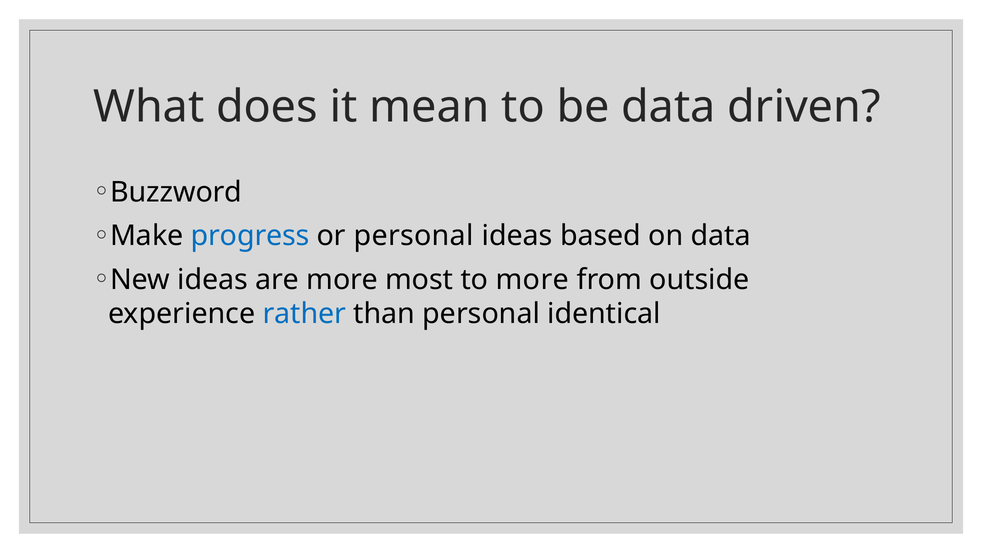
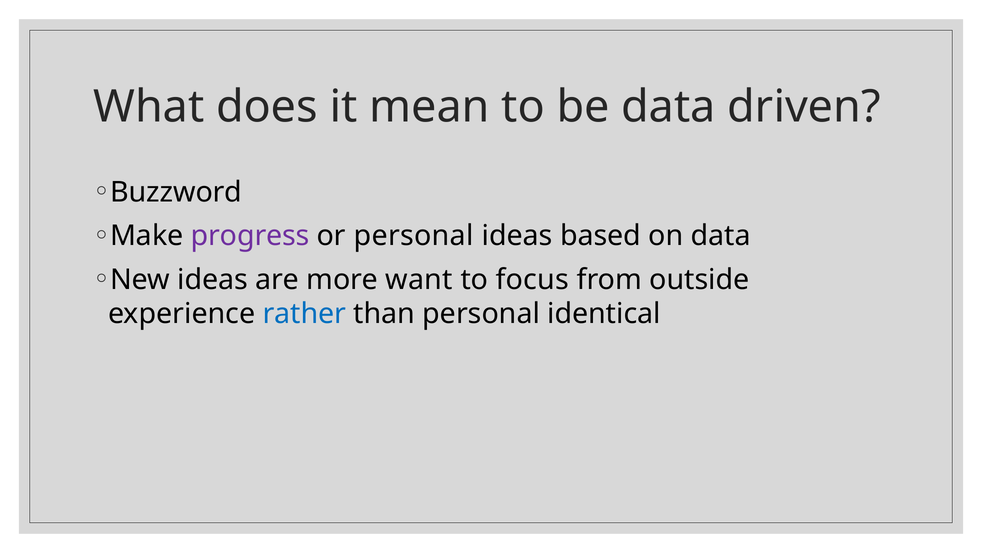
progress colour: blue -> purple
most: most -> want
to more: more -> focus
